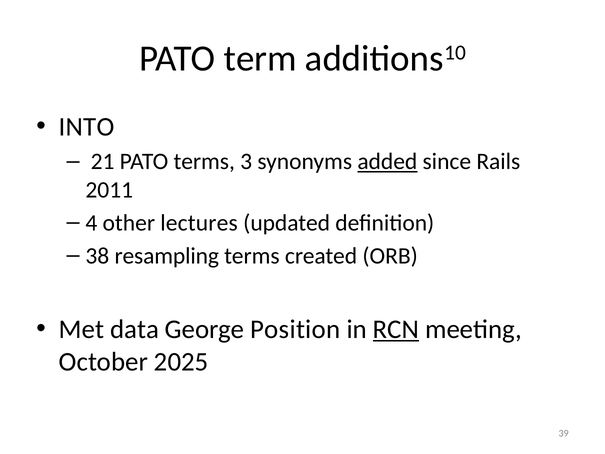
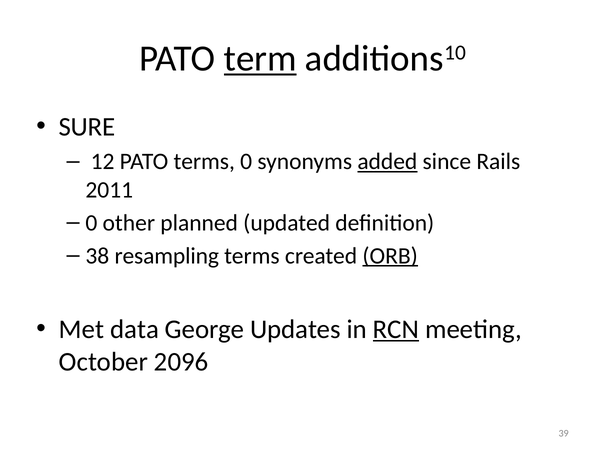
term underline: none -> present
INTO: INTO -> SURE
21: 21 -> 12
terms 3: 3 -> 0
4 at (91, 223): 4 -> 0
lectures: lectures -> planned
ORB underline: none -> present
Position: Position -> Updates
2025: 2025 -> 2096
